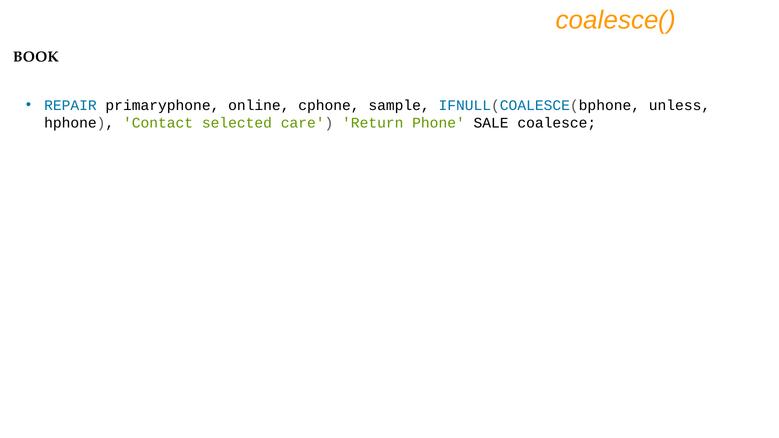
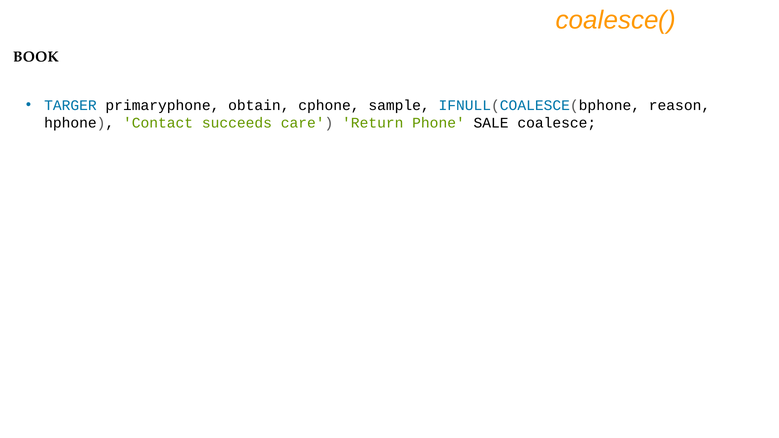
REPAIR: REPAIR -> TARGER
online: online -> obtain
unless: unless -> reason
selected: selected -> succeeds
